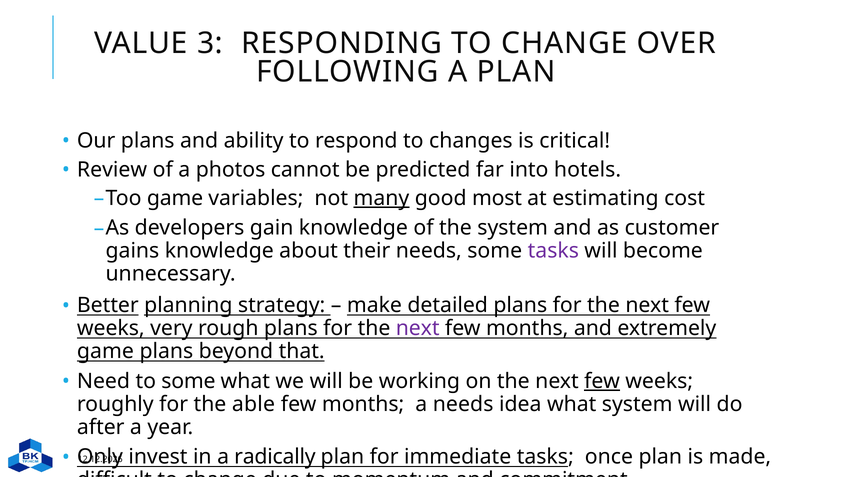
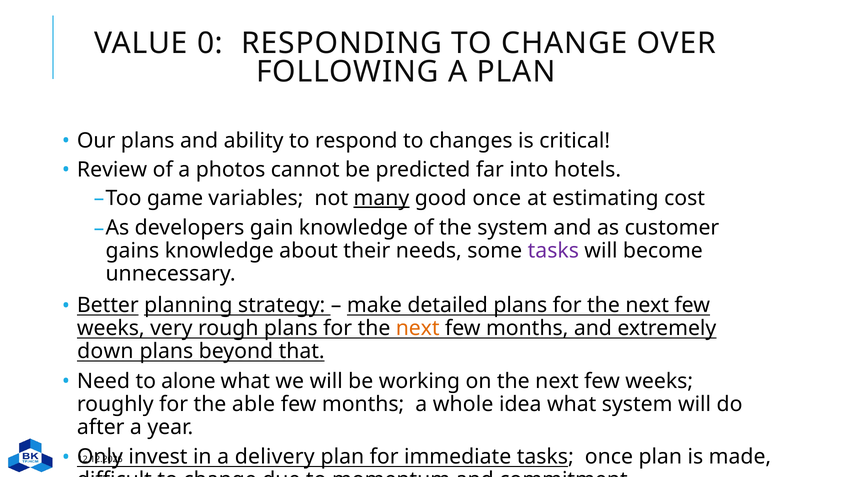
3: 3 -> 0
good most: most -> once
next at (418, 329) colour: purple -> orange
game at (105, 352): game -> down
to some: some -> alone
few at (602, 382) underline: present -> none
a needs: needs -> whole
radically: radically -> delivery
